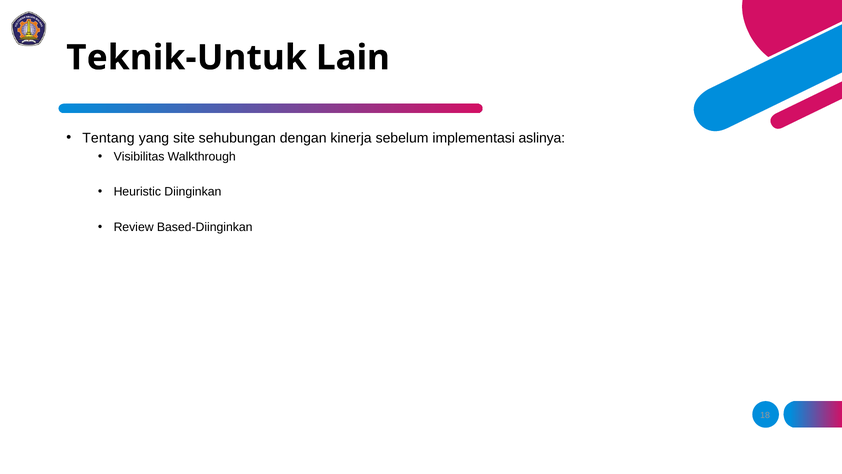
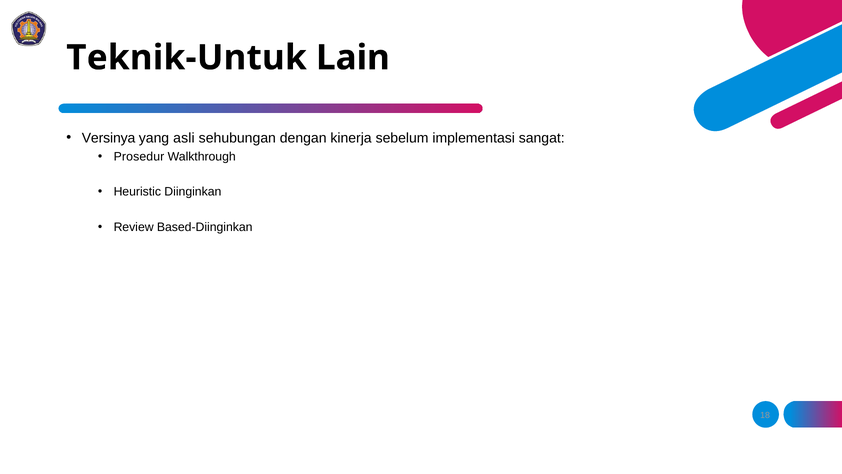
Tentang: Tentang -> Versinya
site: site -> asli
aslinya: aslinya -> sangat
Visibilitas: Visibilitas -> Prosedur
